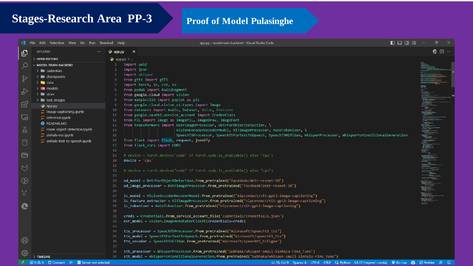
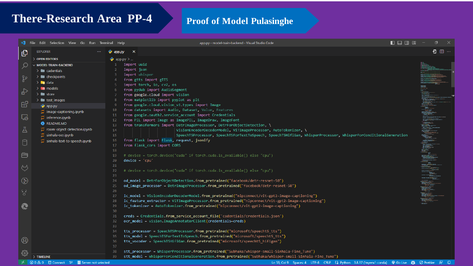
Stages-Research: Stages-Research -> There-Research
PP-3: PP-3 -> PP-4
